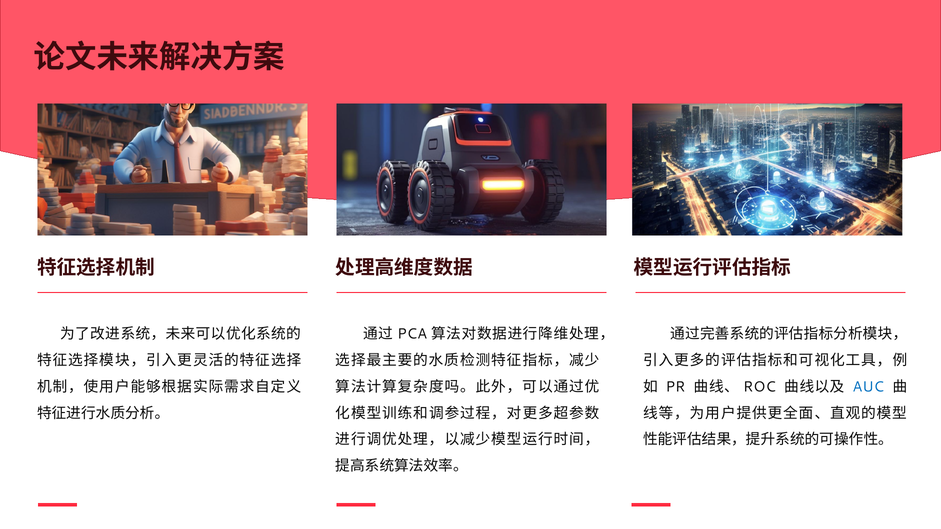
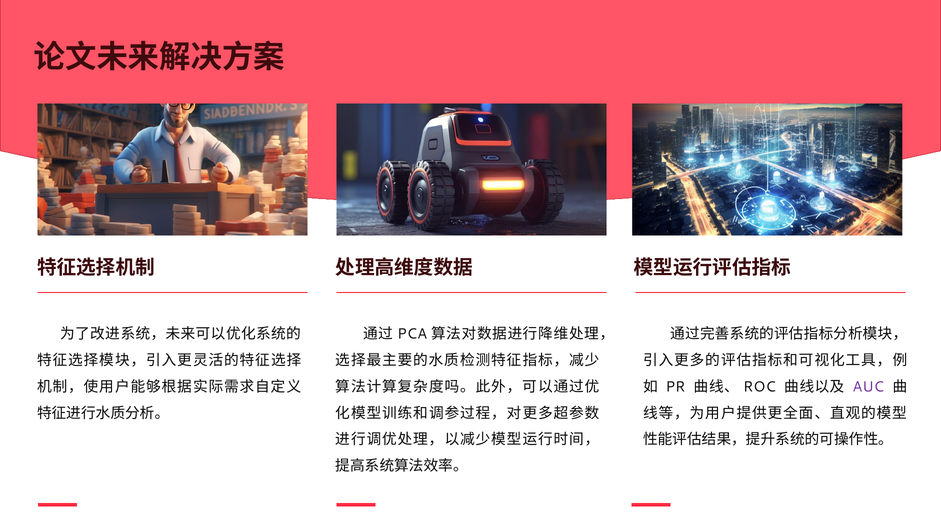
AUC colour: blue -> purple
